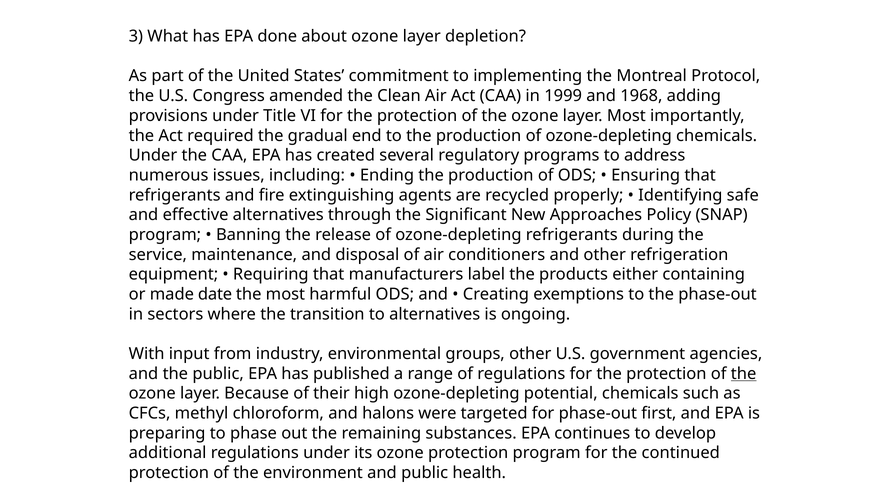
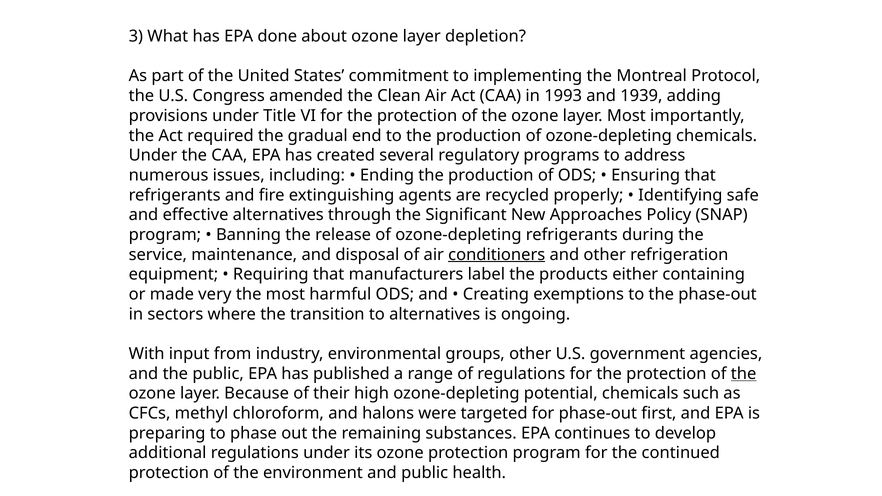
1999: 1999 -> 1993
1968: 1968 -> 1939
conditioners underline: none -> present
date: date -> very
